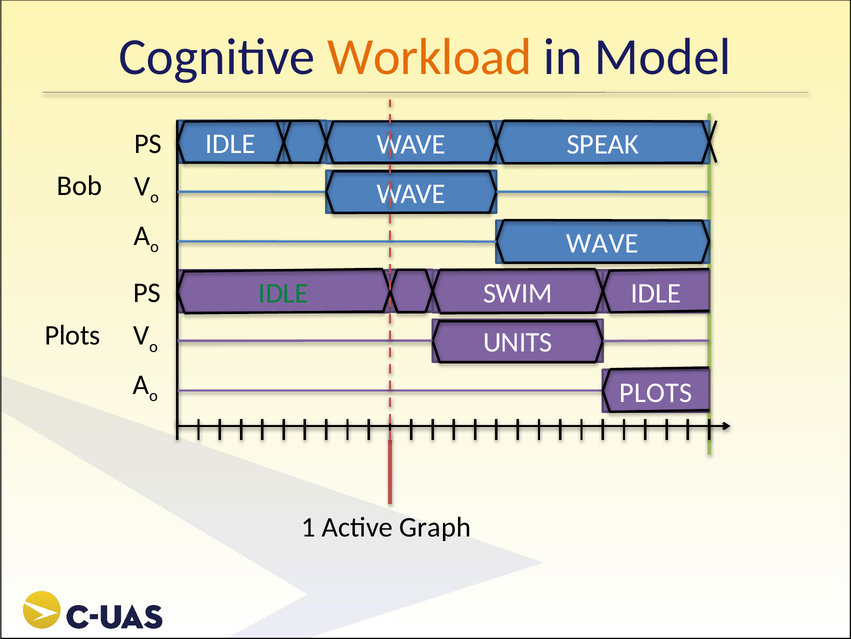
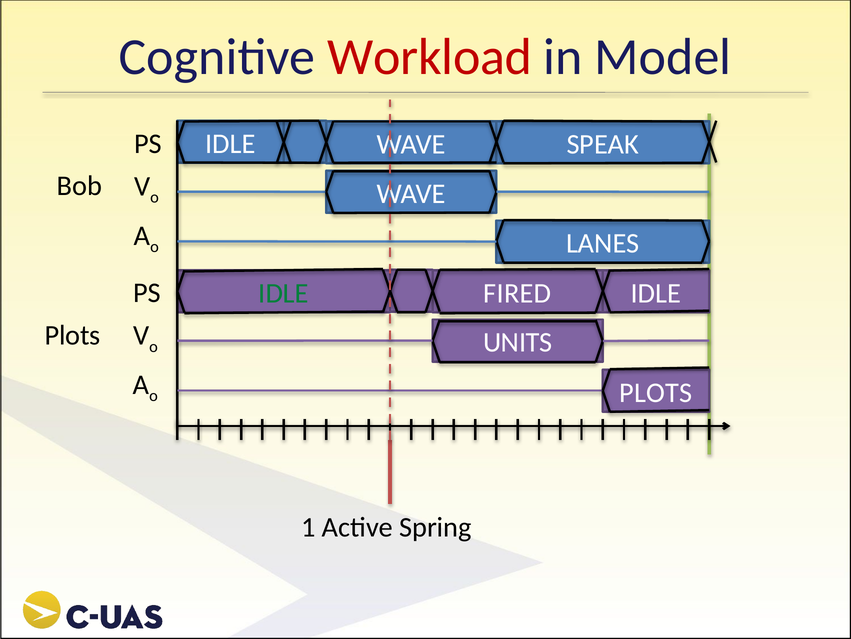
Workload colour: orange -> red
WAVE at (603, 243): WAVE -> LANES
SWIM: SWIM -> FIRED
Graph: Graph -> Spring
